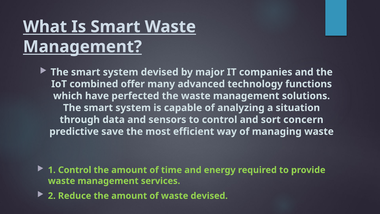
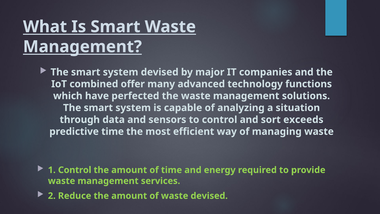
concern: concern -> exceeds
predictive save: save -> time
